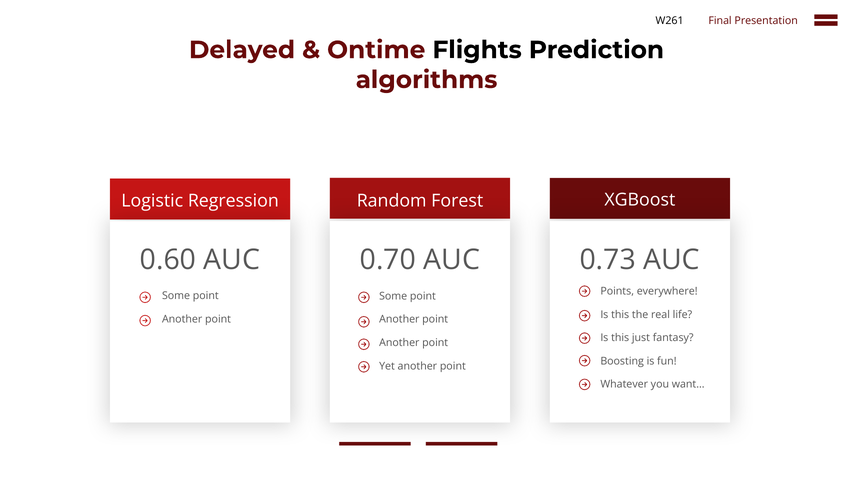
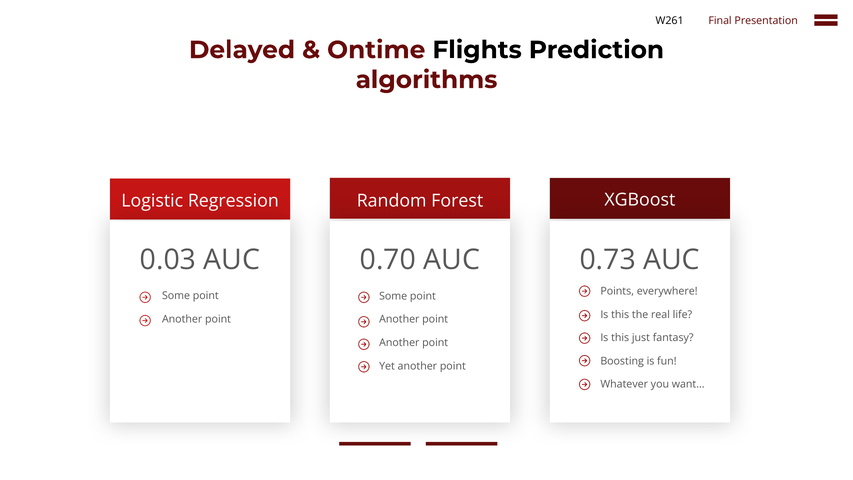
0.60: 0.60 -> 0.03
